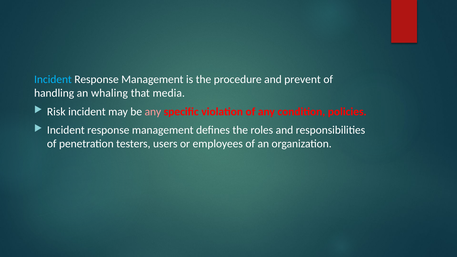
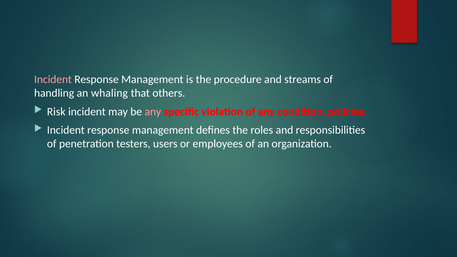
Incident at (53, 79) colour: light blue -> pink
prevent: prevent -> streams
media: media -> others
